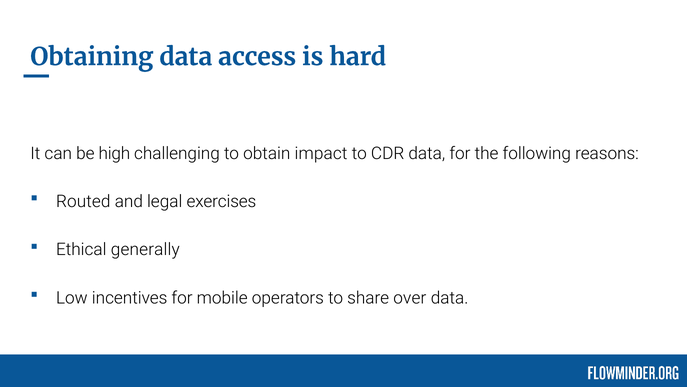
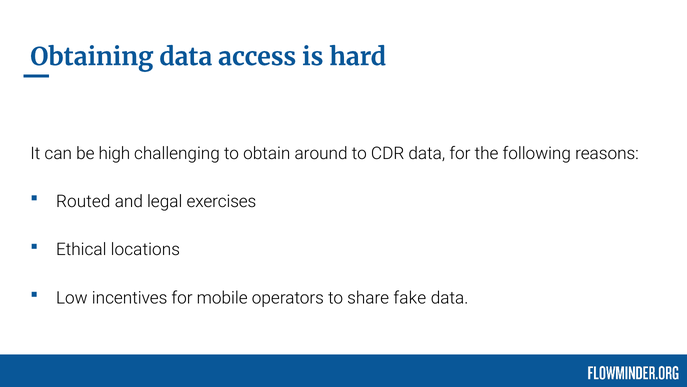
impact: impact -> around
generally: generally -> locations
over: over -> fake
